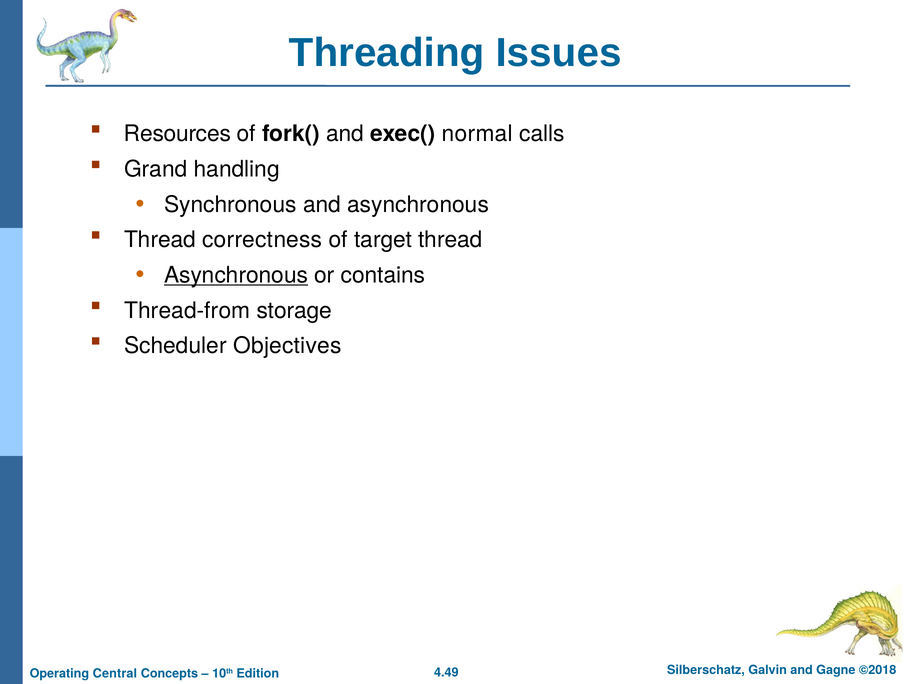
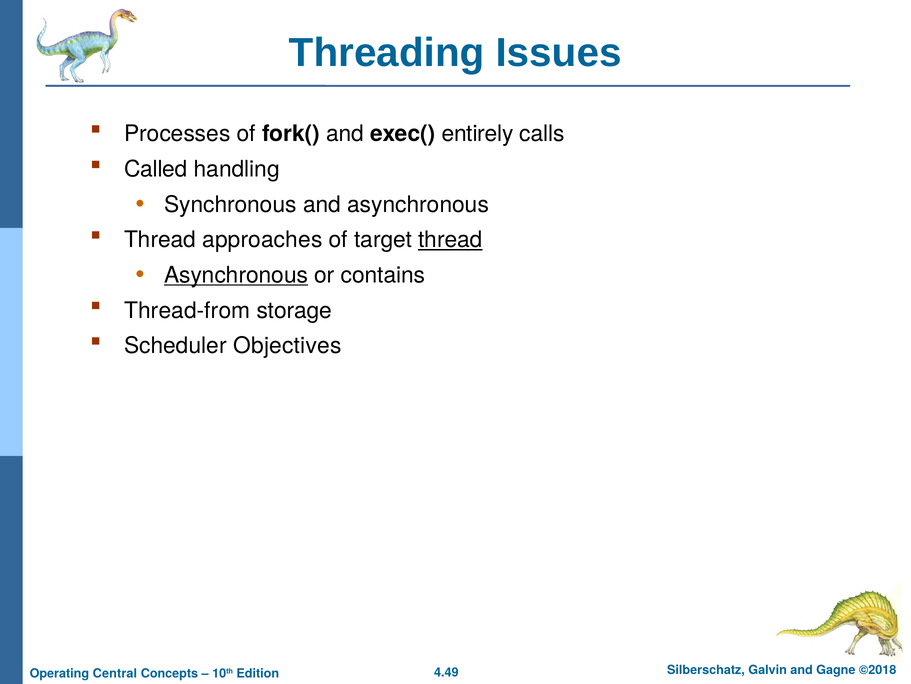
Resources: Resources -> Processes
normal: normal -> entirely
Grand: Grand -> Called
correctness: correctness -> approaches
thread at (450, 240) underline: none -> present
